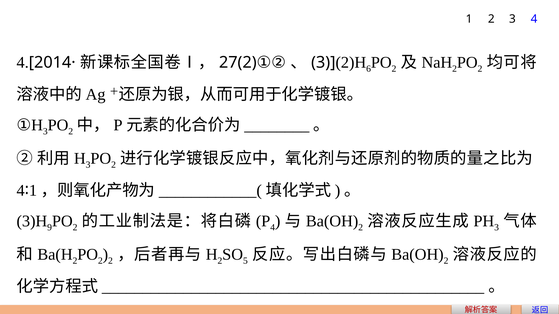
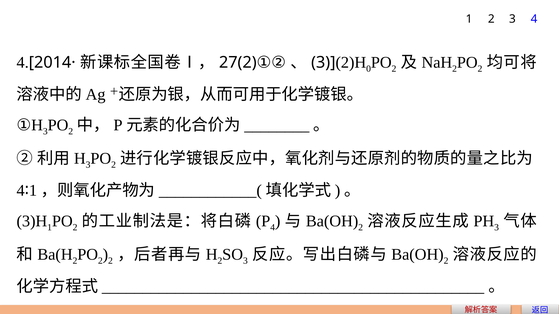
6: 6 -> 0
9 at (50, 228): 9 -> 1
5 at (245, 261): 5 -> 3
